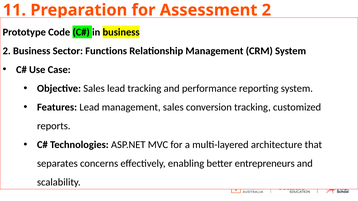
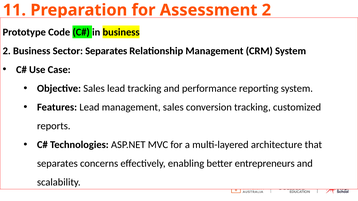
Sector Functions: Functions -> Separates
